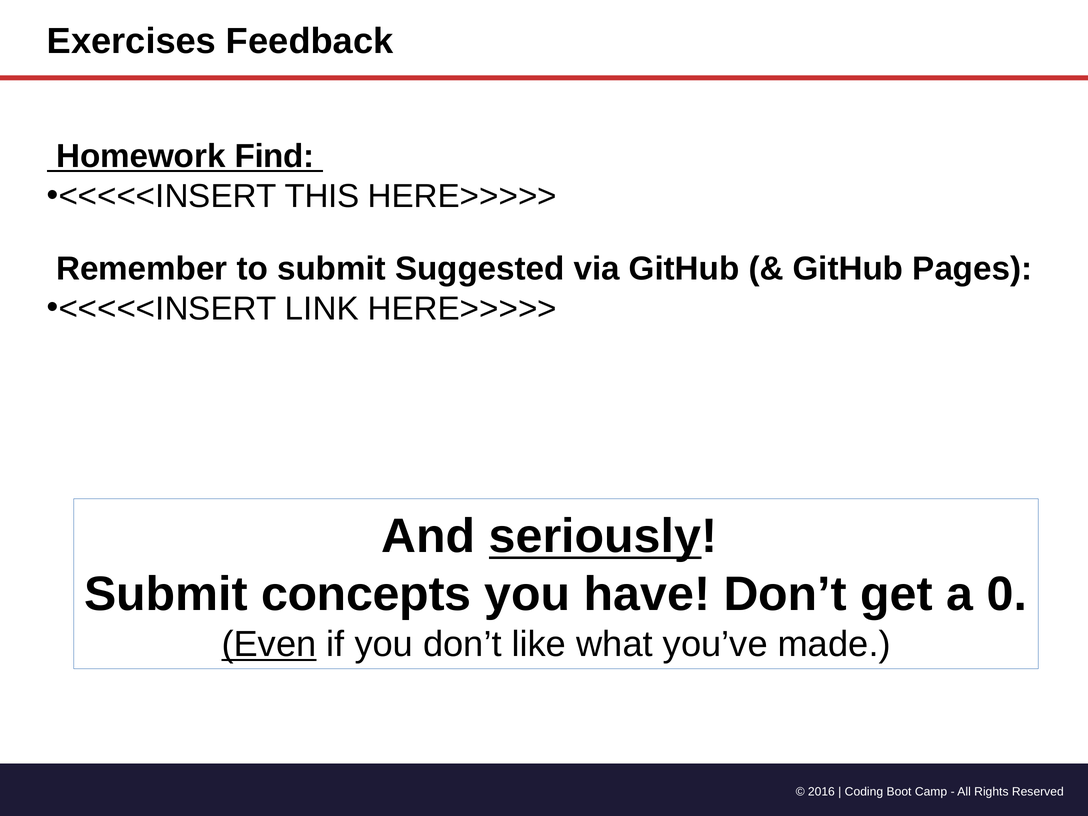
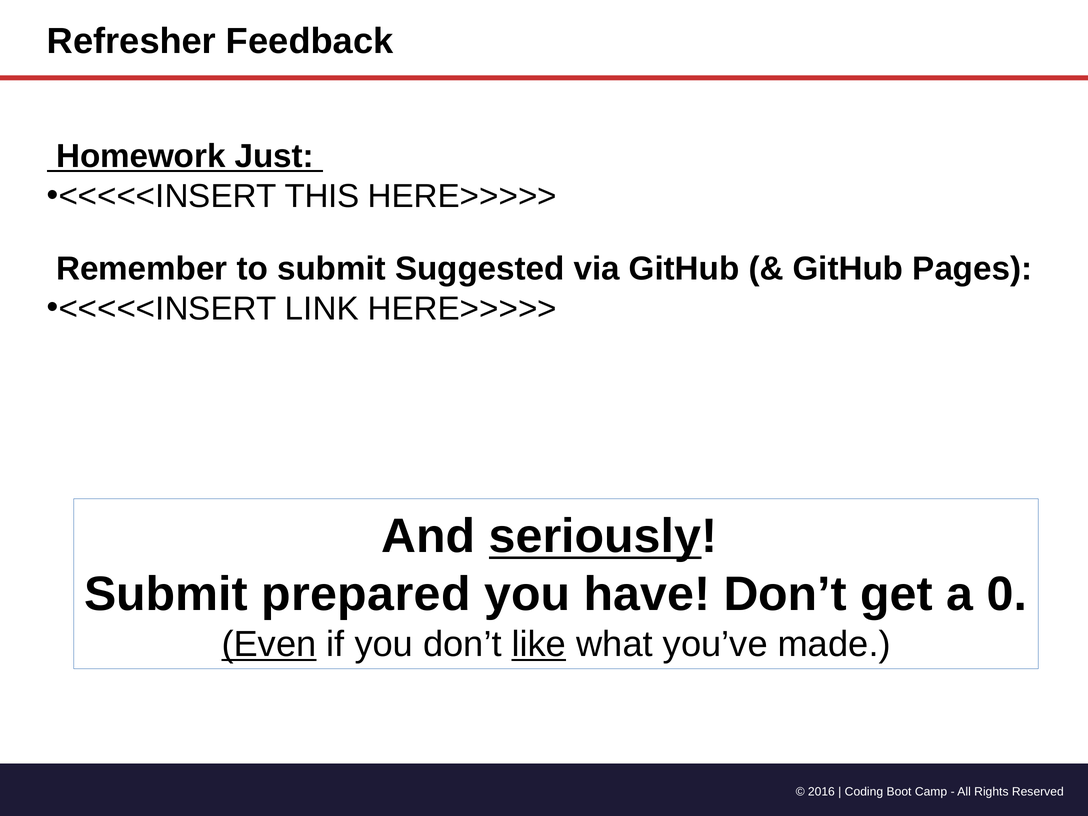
Exercises: Exercises -> Refresher
Find: Find -> Just
concepts: concepts -> prepared
like underline: none -> present
